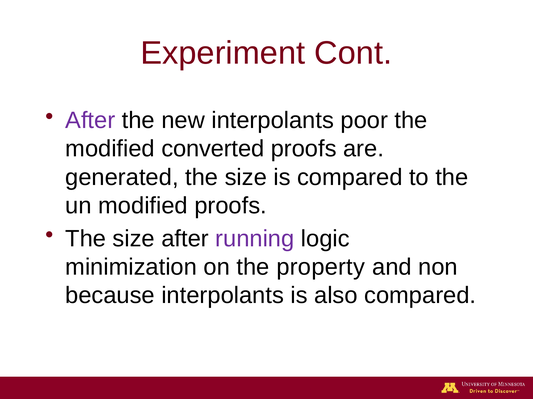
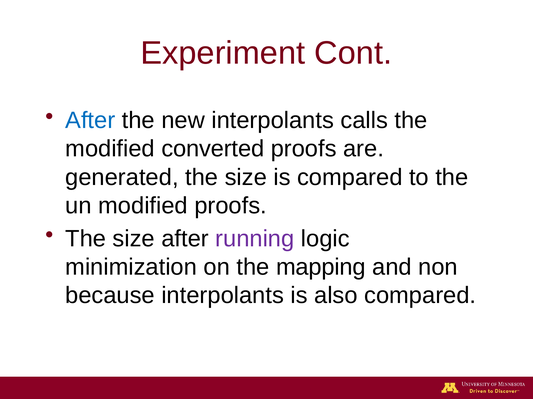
After at (90, 121) colour: purple -> blue
poor: poor -> calls
property: property -> mapping
